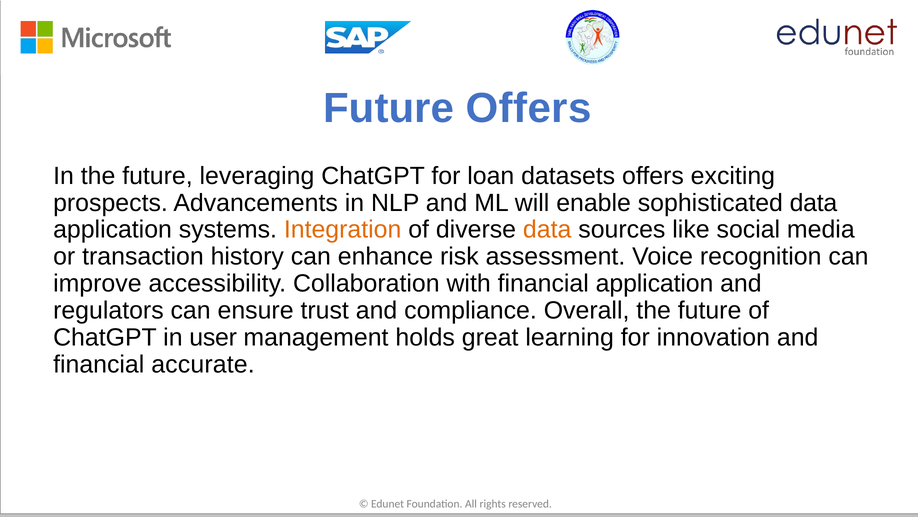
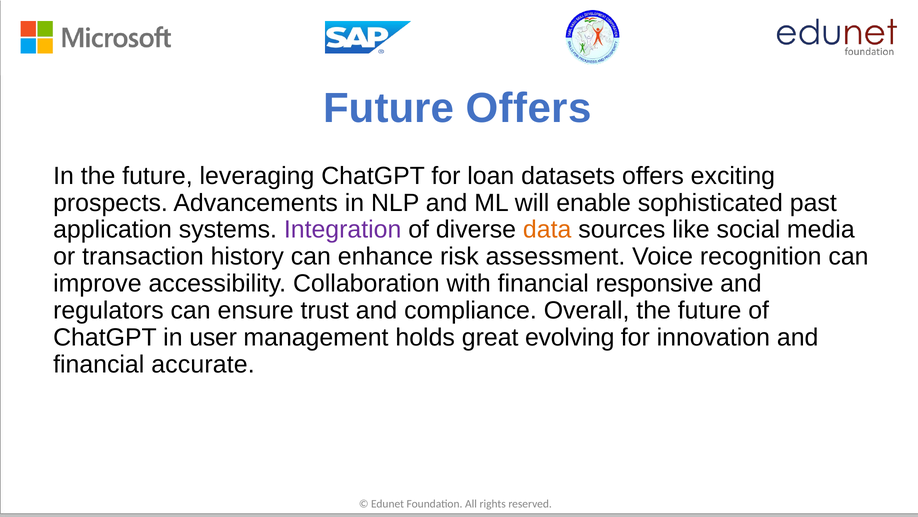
sophisticated data: data -> past
Integration colour: orange -> purple
financial application: application -> responsive
learning: learning -> evolving
